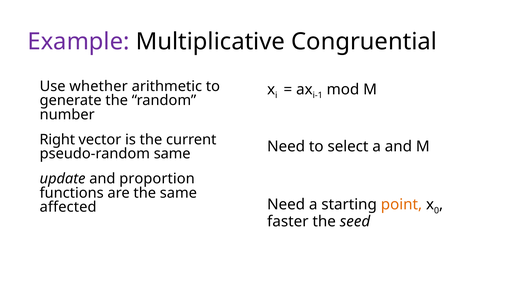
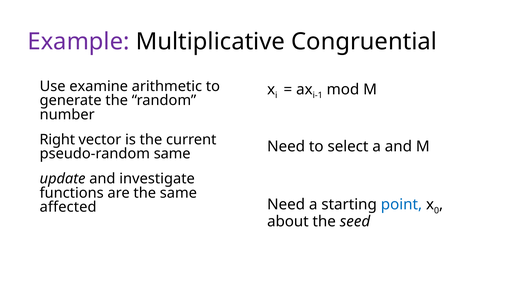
whether: whether -> examine
proportion: proportion -> investigate
point colour: orange -> blue
faster: faster -> about
